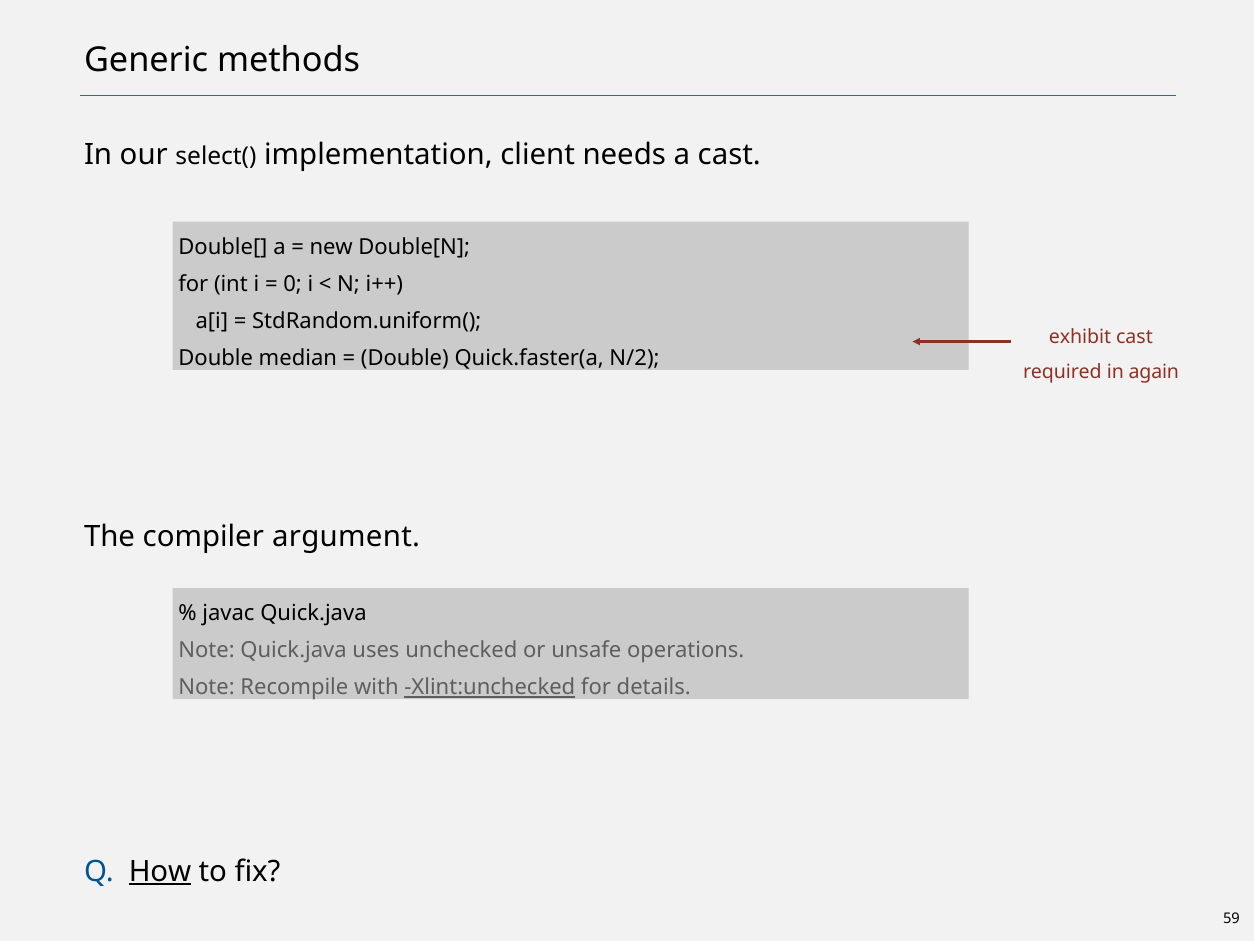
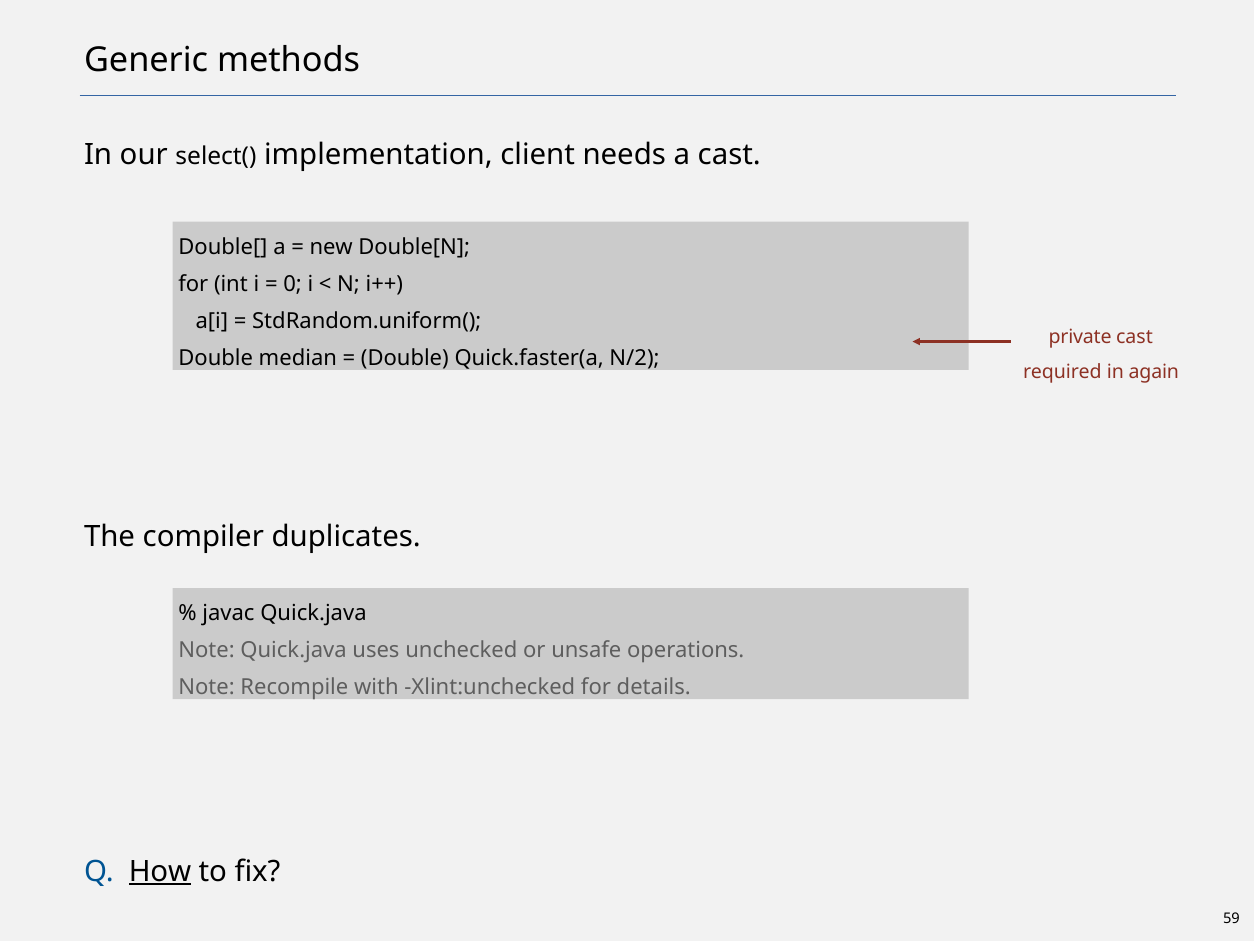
exhibit: exhibit -> private
argument: argument -> duplicates
Xlint:unchecked underline: present -> none
